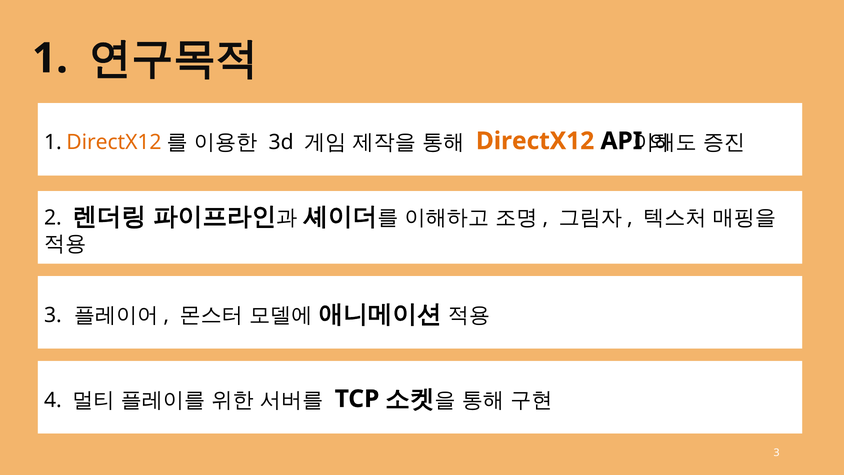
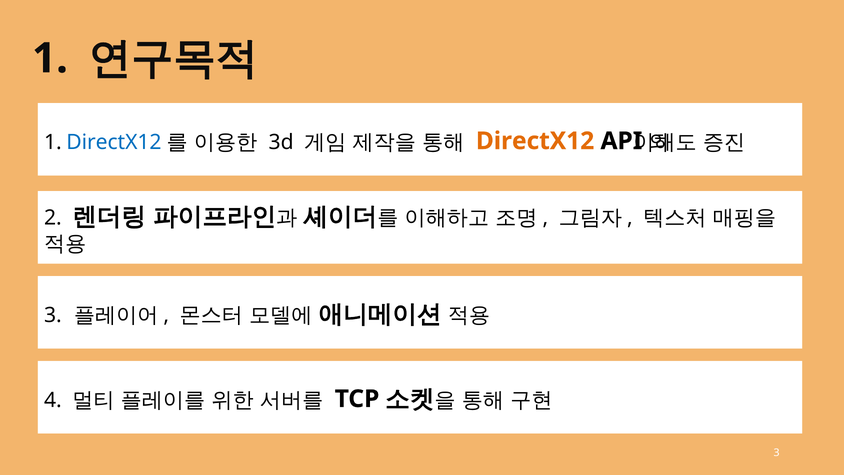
DirectX12 at (114, 142) colour: orange -> blue
